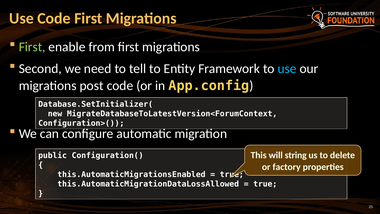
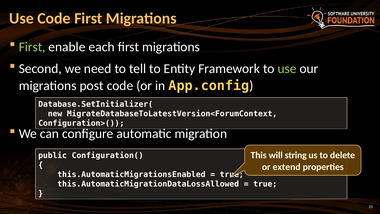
from: from -> each
use at (287, 69) colour: light blue -> light green
factory: factory -> extend
